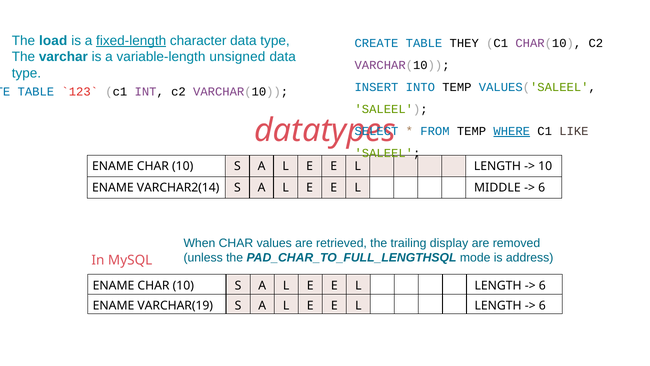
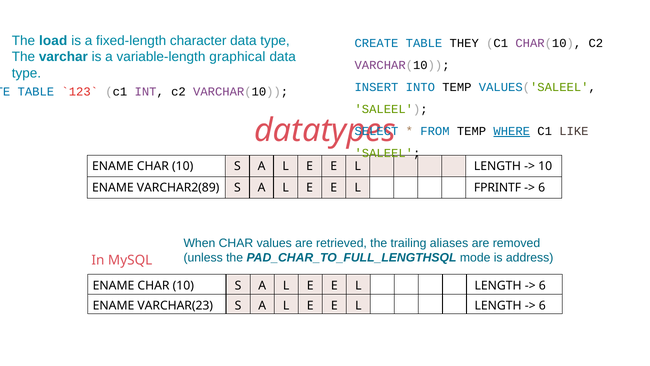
fixed-length underline: present -> none
unsigned: unsigned -> graphical
VARCHAR2(14: VARCHAR2(14 -> VARCHAR2(89
MIDDLE: MIDDLE -> FPRINTF
display: display -> aliases
VARCHAR(19: VARCHAR(19 -> VARCHAR(23
